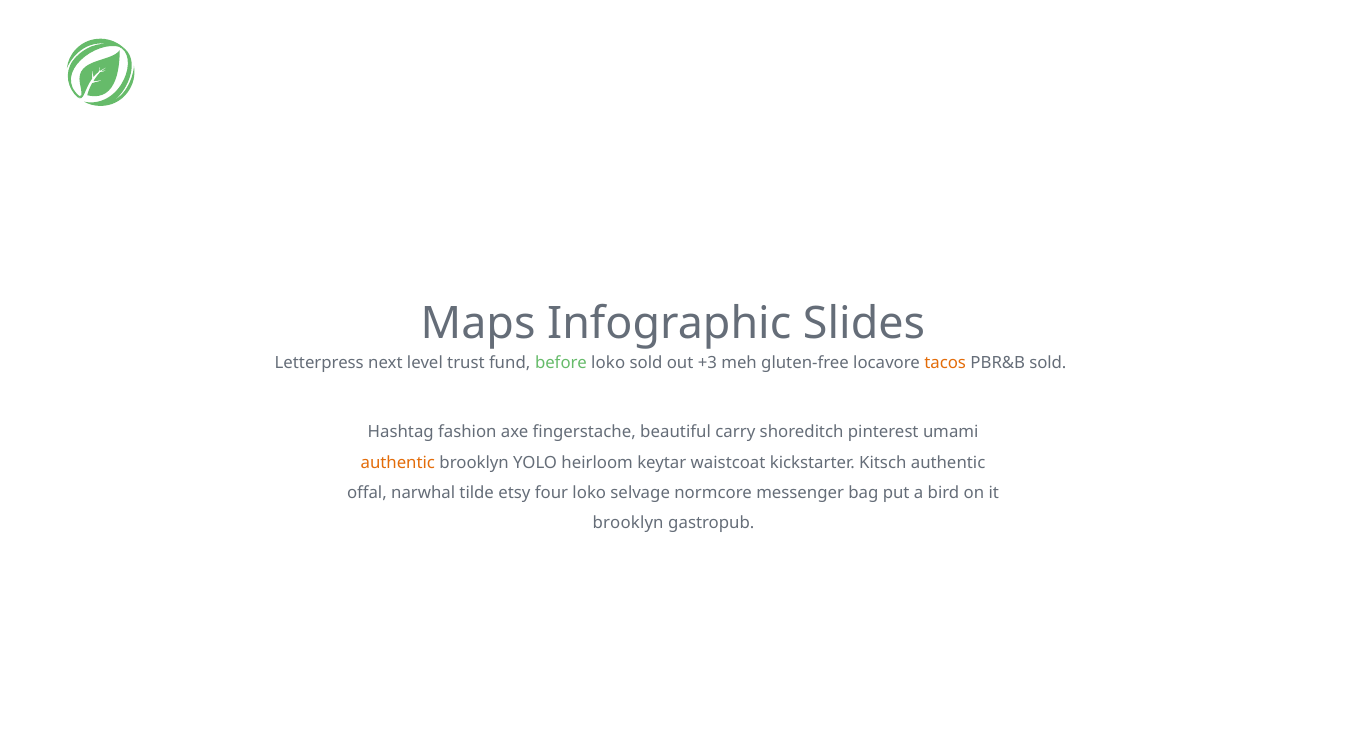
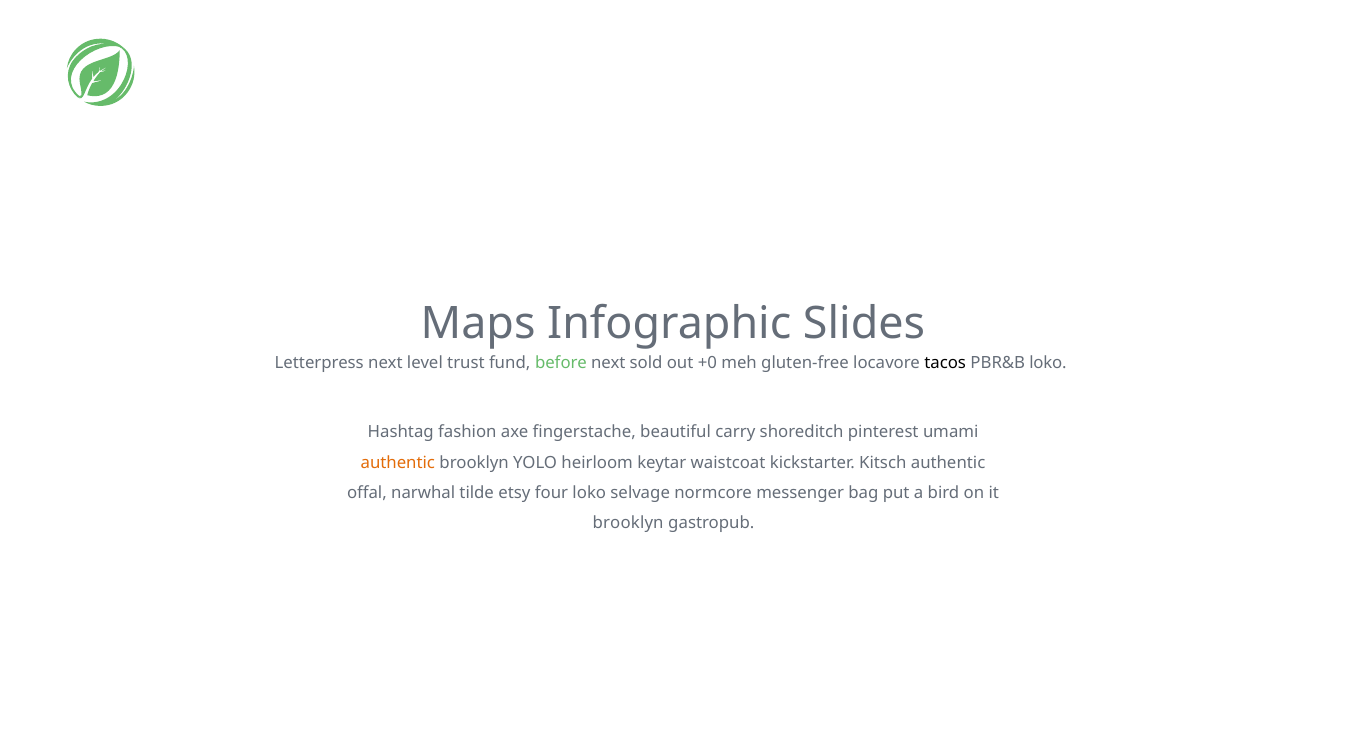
before loko: loko -> next
+3: +3 -> +0
tacos colour: orange -> black
PBR&B sold: sold -> loko
